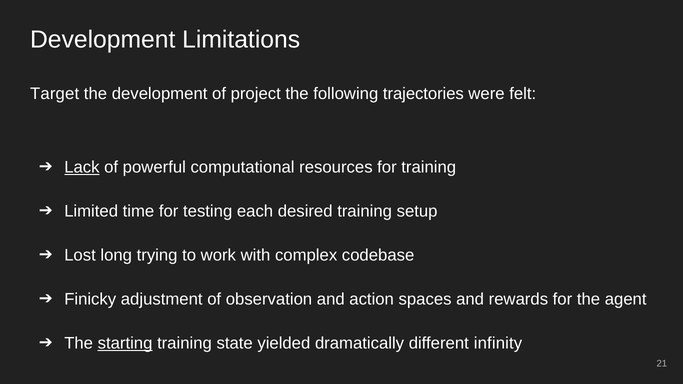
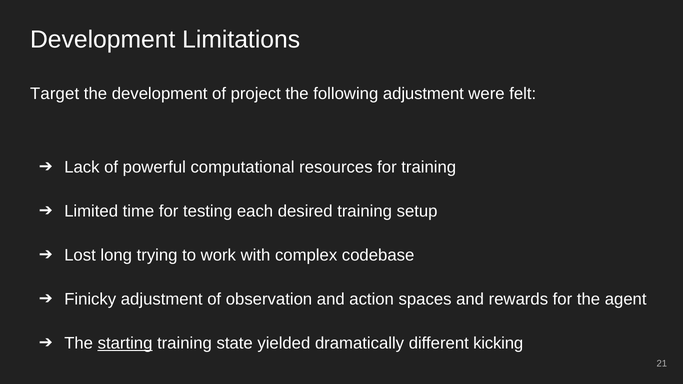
following trajectories: trajectories -> adjustment
Lack underline: present -> none
infinity: infinity -> kicking
